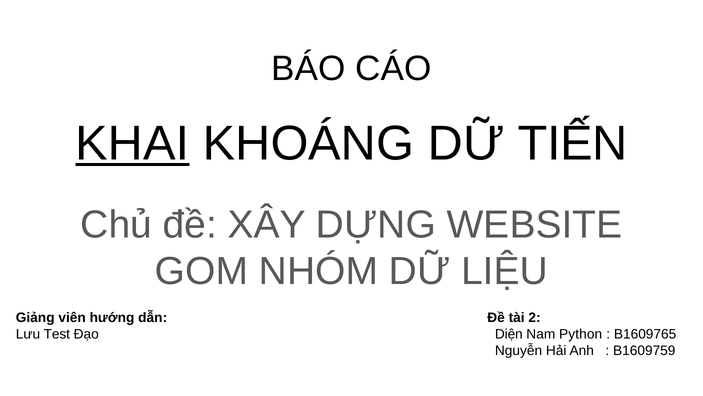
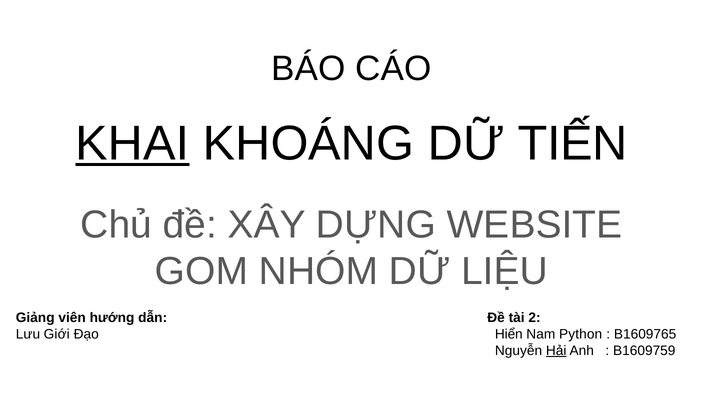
Test: Test -> Giới
Diện: Diện -> Hiển
Hải underline: none -> present
